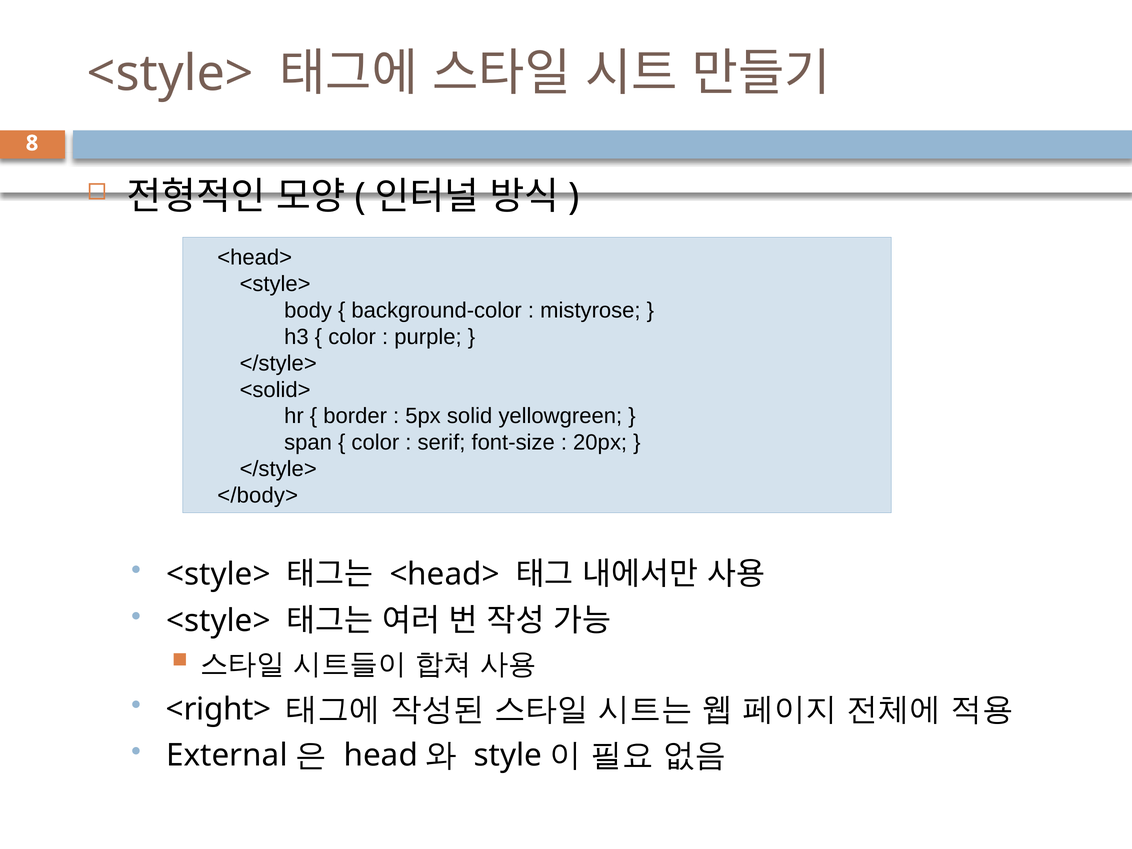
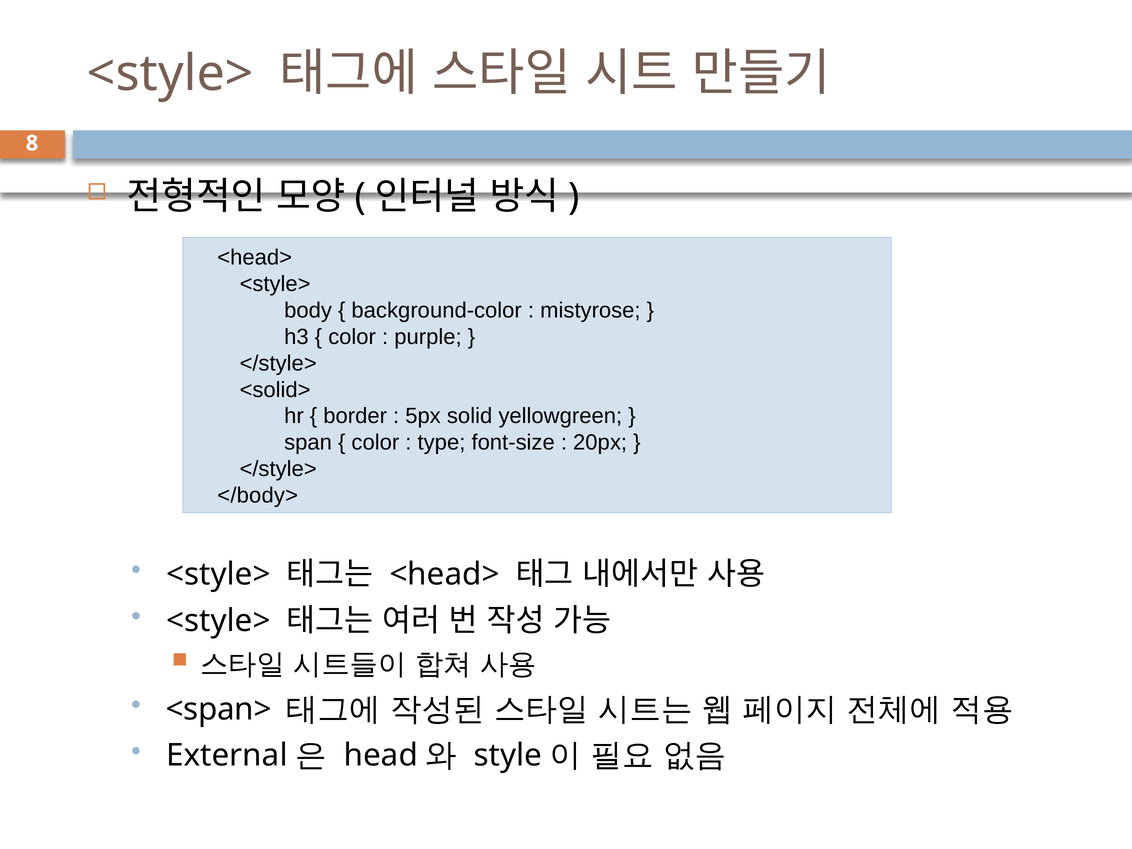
serif: serif -> type
<right>: <right> -> <span>
